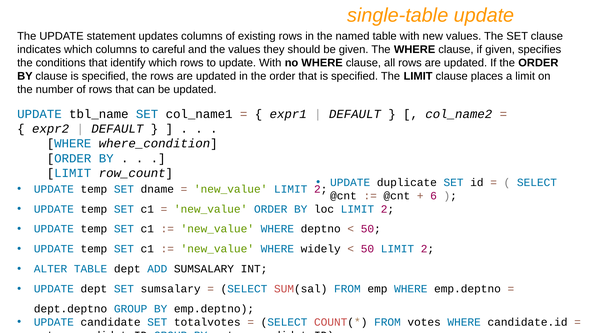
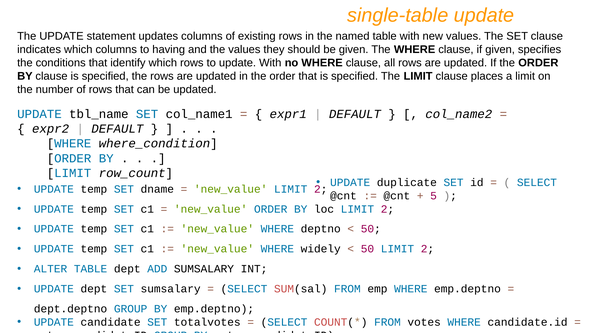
careful: careful -> having
6: 6 -> 5
